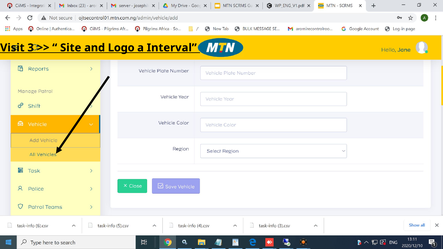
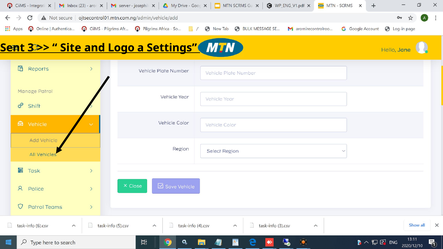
Visit: Visit -> Sent
Interval: Interval -> Settings
